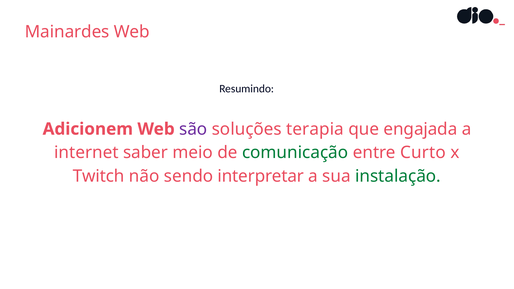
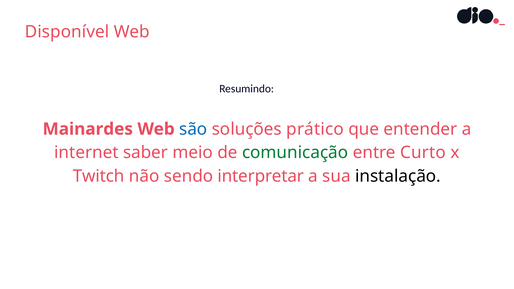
Mainardes: Mainardes -> Disponível
Adicionem: Adicionem -> Mainardes
são colour: purple -> blue
terapia: terapia -> prático
engajada: engajada -> entender
instalação colour: green -> black
